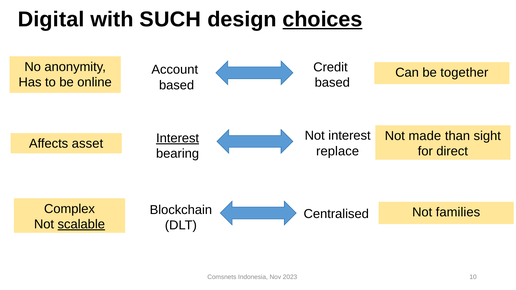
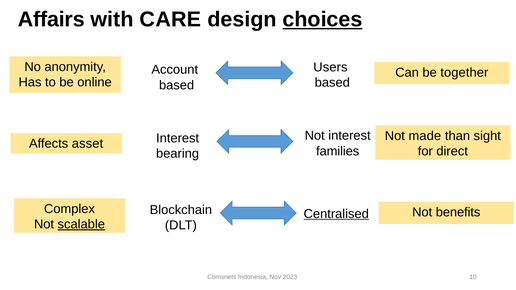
Digital: Digital -> Affairs
SUCH: SUCH -> CARE
Credit: Credit -> Users
Interest at (178, 138) underline: present -> none
replace: replace -> families
Centralised underline: none -> present
families: families -> benefits
